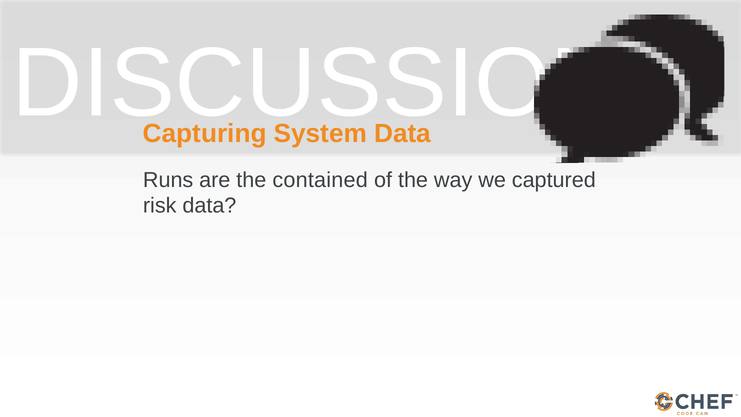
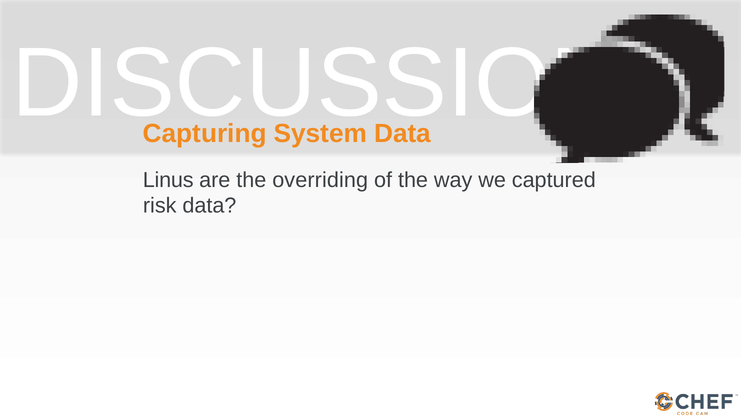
Runs: Runs -> Linus
contained: contained -> overriding
